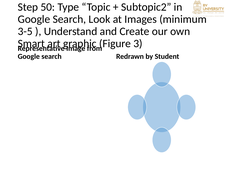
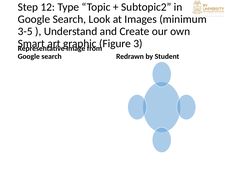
50: 50 -> 12
